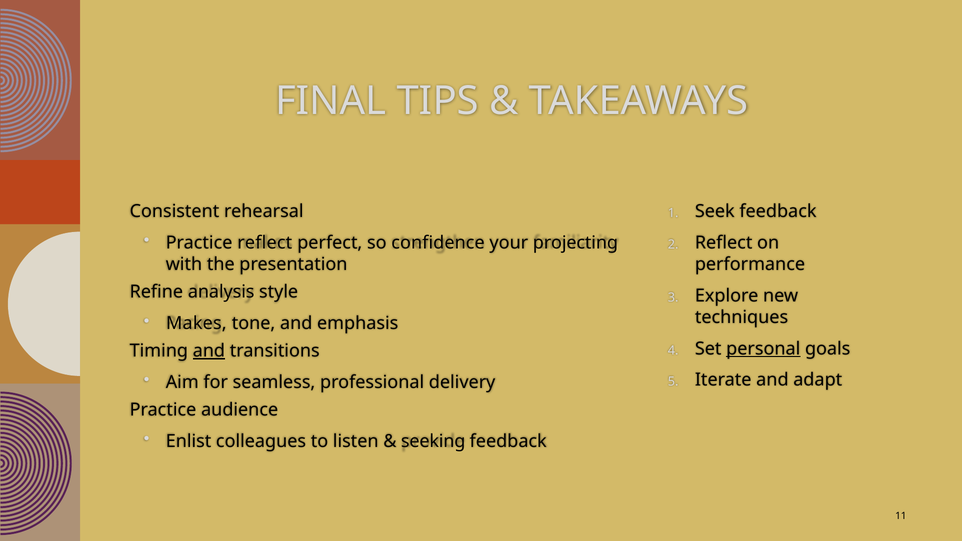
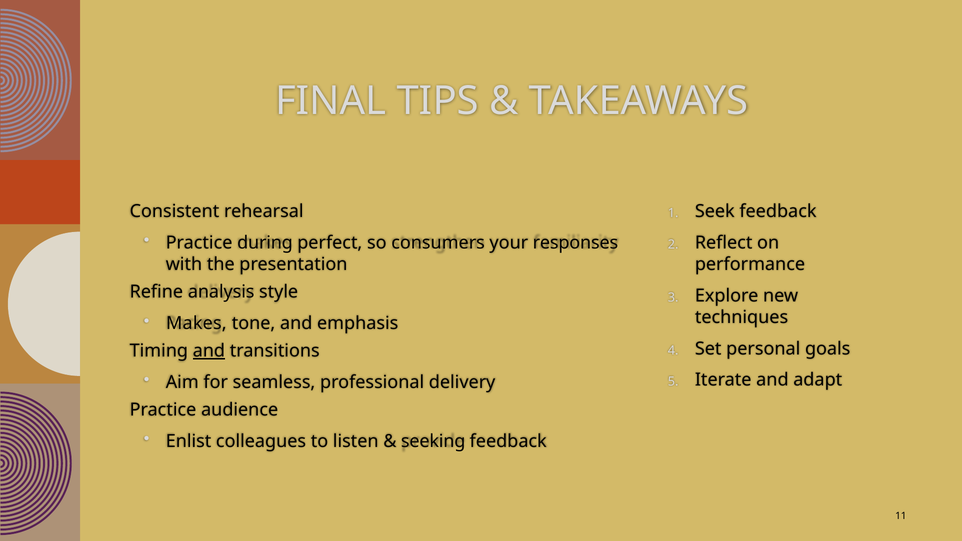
Practice reflect: reflect -> during
confidence: confidence -> consumers
projecting: projecting -> responses
personal underline: present -> none
